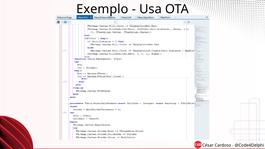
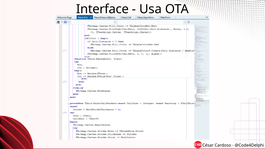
Exemplo: Exemplo -> Interface
